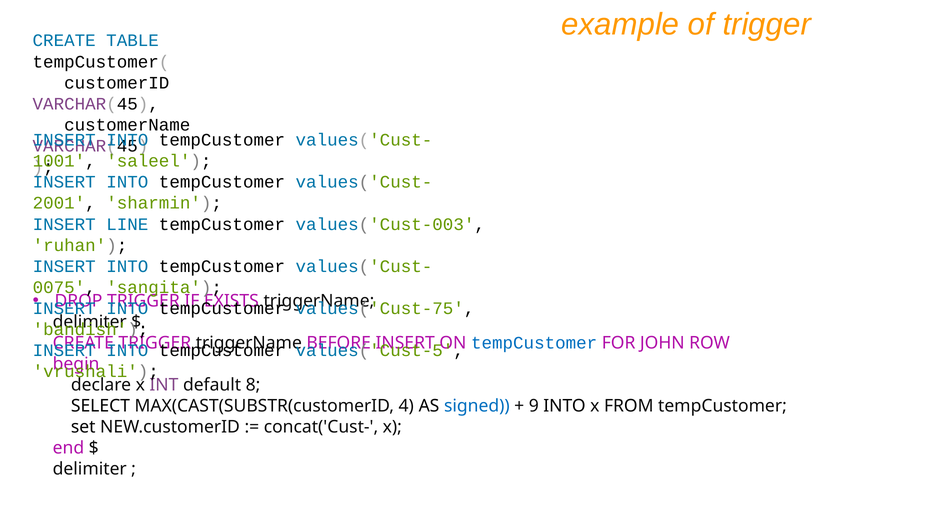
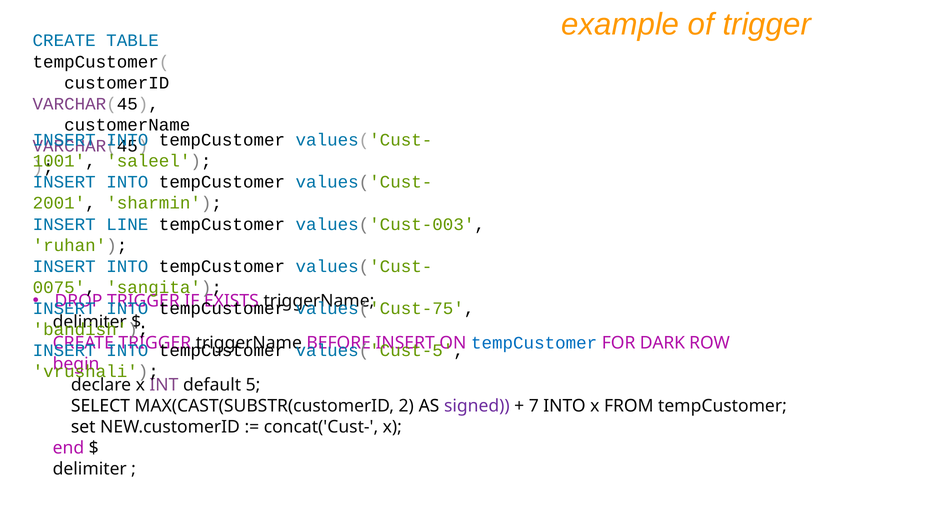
JOHN: JOHN -> DARK
8: 8 -> 5
4: 4 -> 2
signed colour: blue -> purple
9: 9 -> 7
